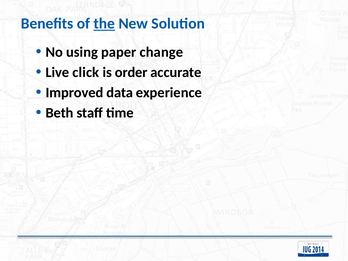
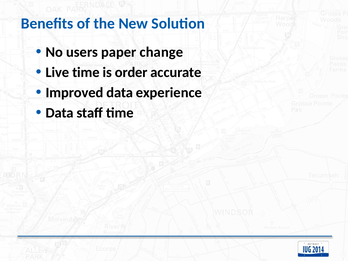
the underline: present -> none
using: using -> users
Live click: click -> time
Beth at (59, 113): Beth -> Data
